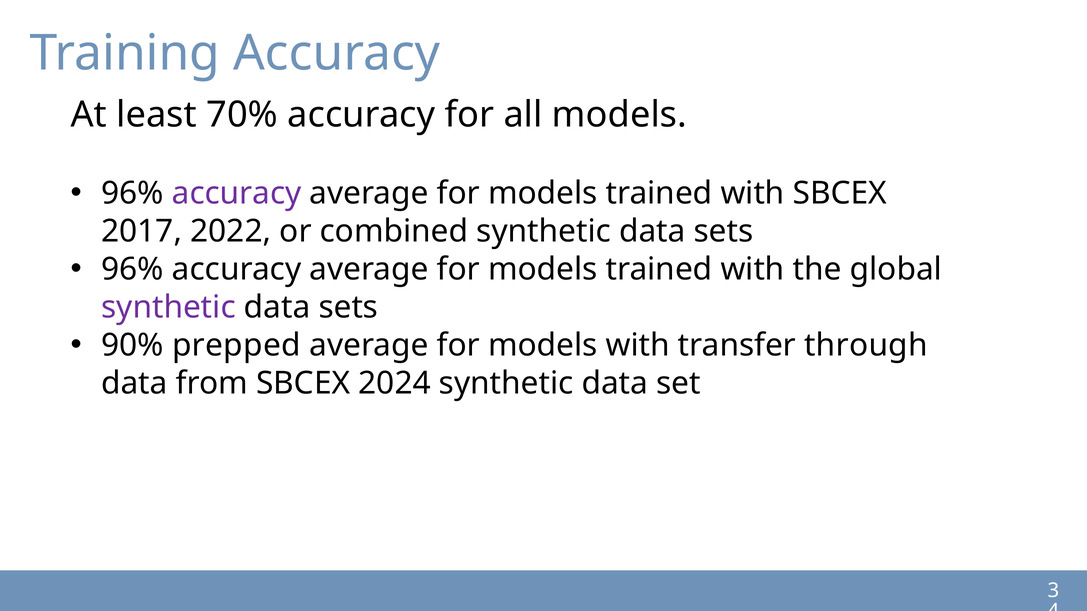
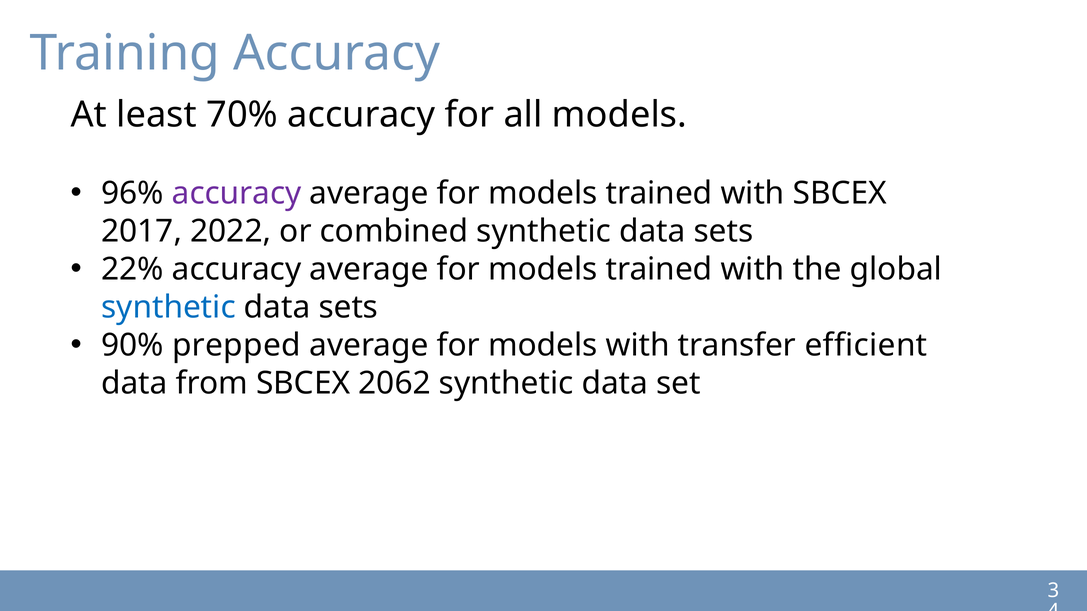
96% at (133, 270): 96% -> 22%
synthetic at (169, 308) colour: purple -> blue
through: through -> efficient
2024: 2024 -> 2062
